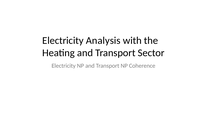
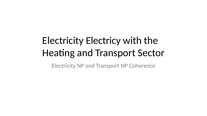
Analysis: Analysis -> Electricy
